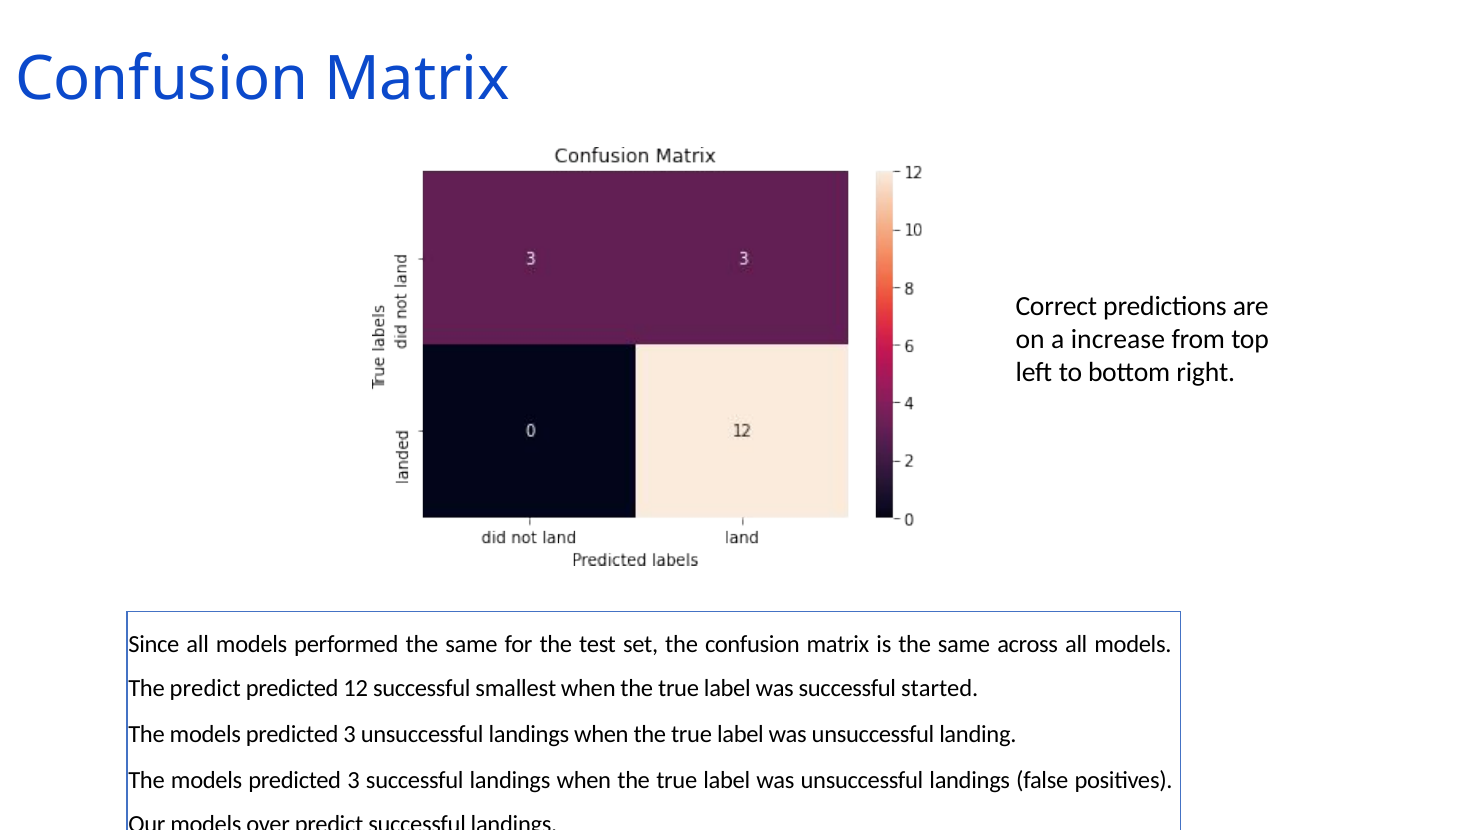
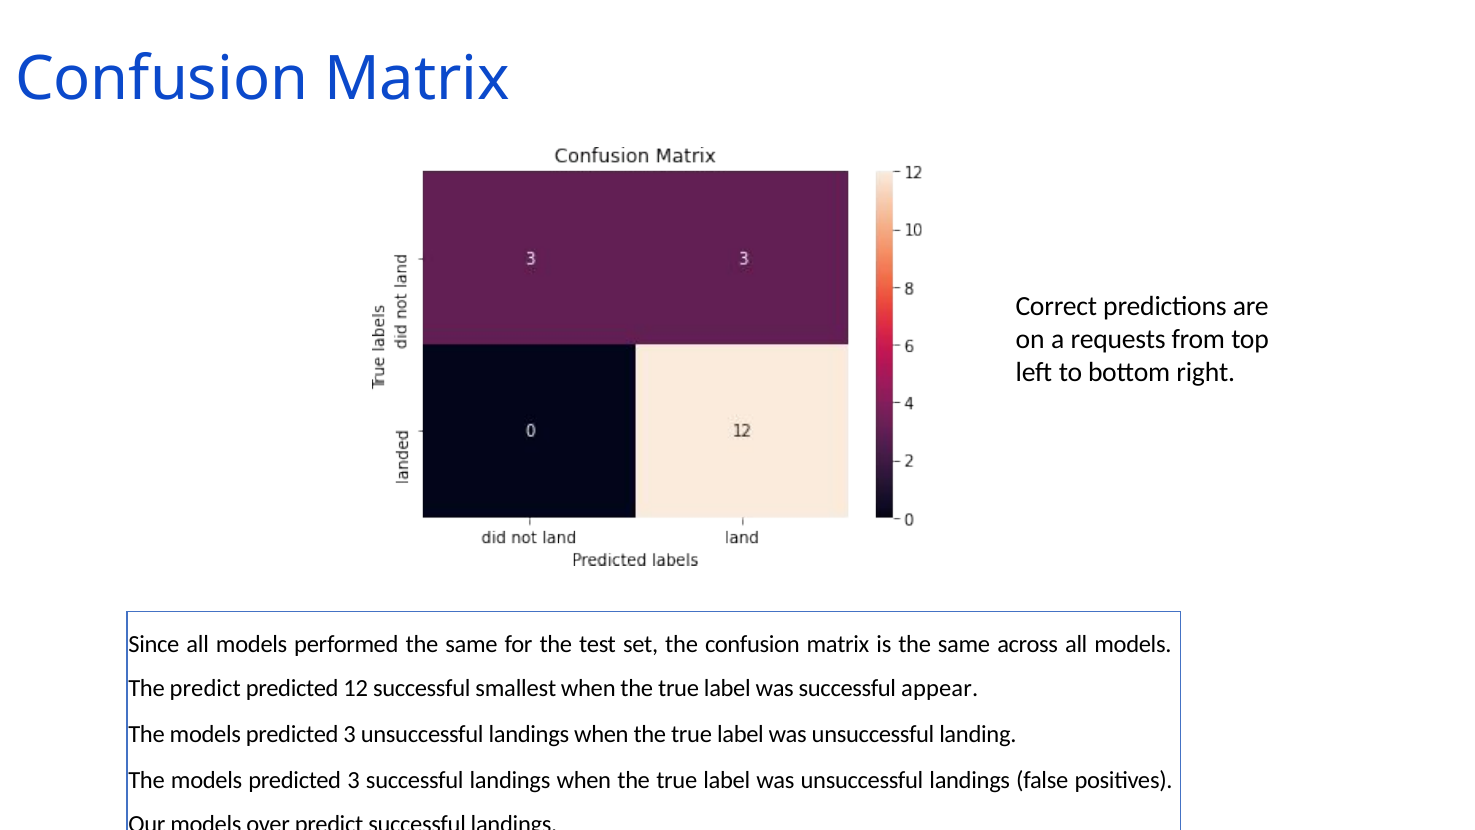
increase: increase -> requests
started: started -> appear
